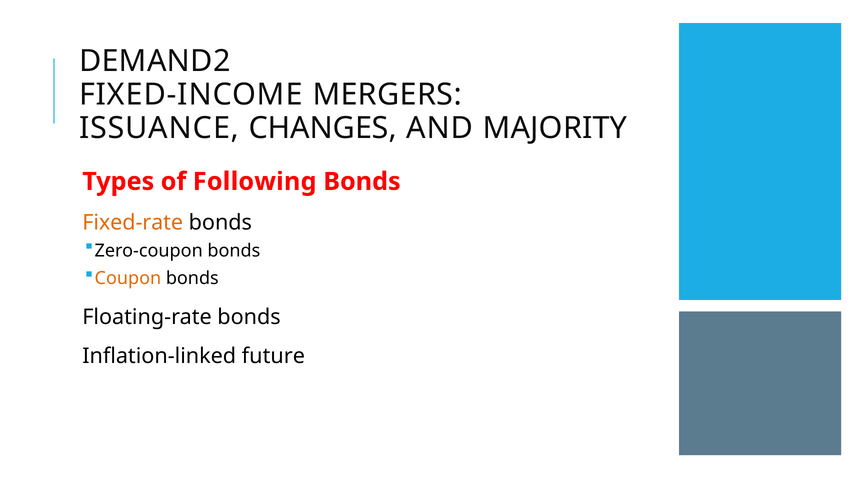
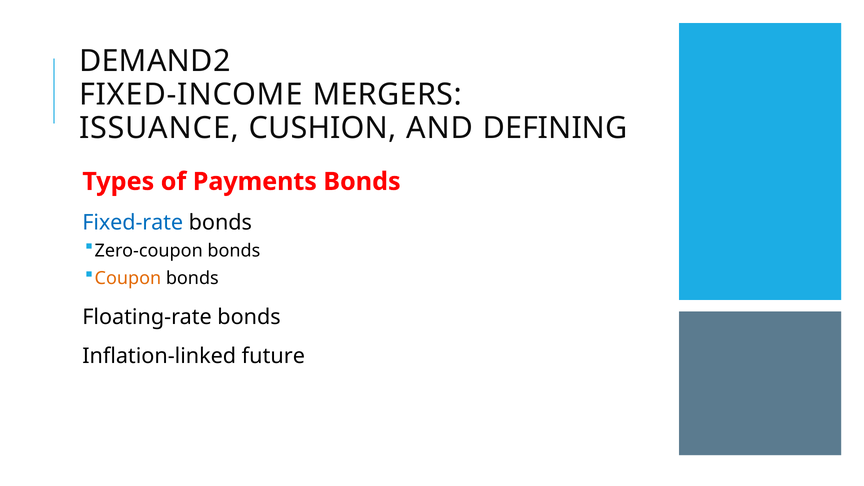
CHANGES: CHANGES -> CUSHION
MAJORITY: MAJORITY -> DEFINING
Following: Following -> Payments
Fixed-rate colour: orange -> blue
